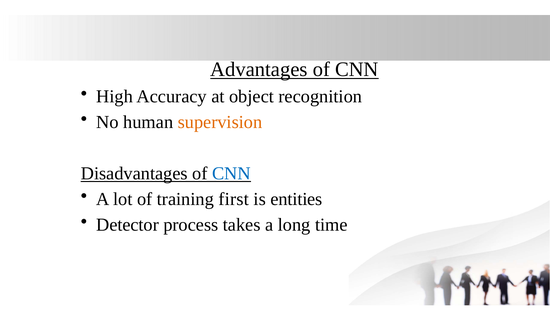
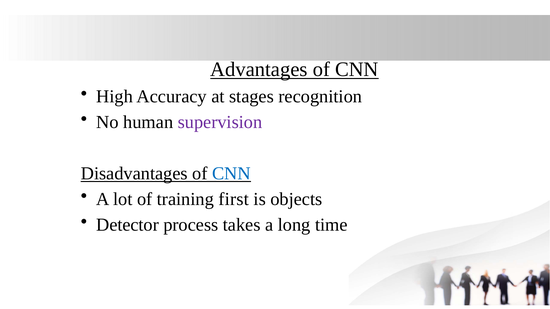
object: object -> stages
supervision colour: orange -> purple
entities: entities -> objects
